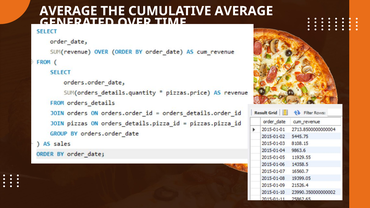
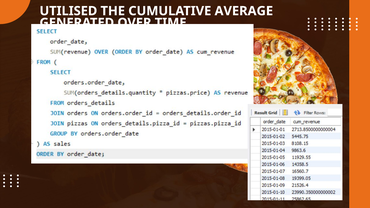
AVERAGE at (68, 11): AVERAGE -> UTILISED
